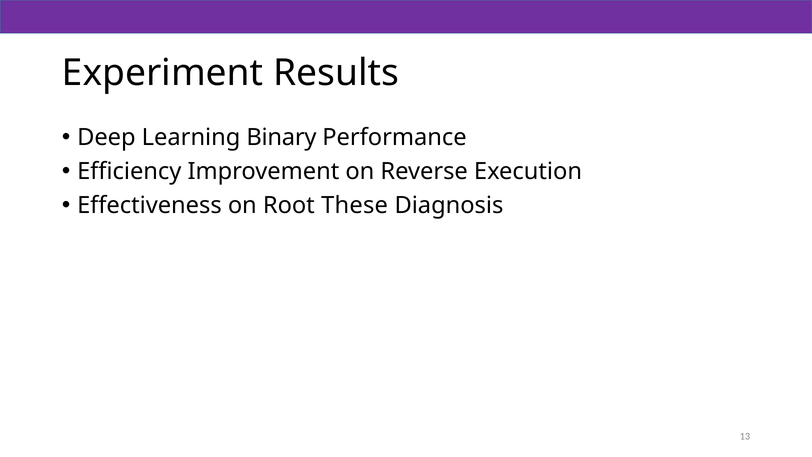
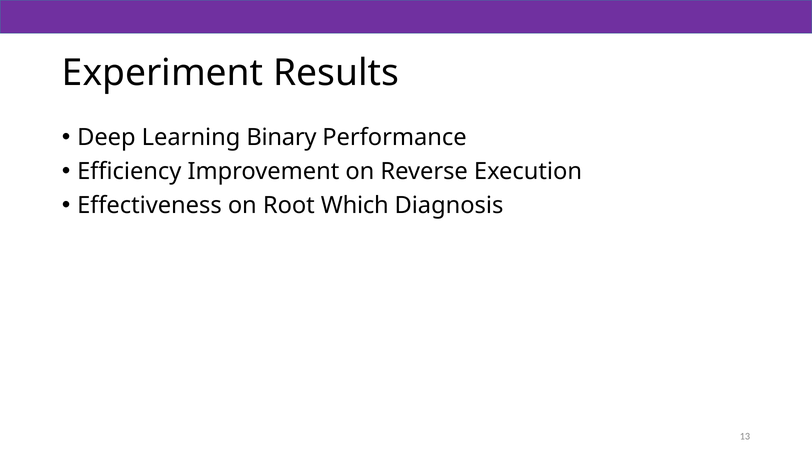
These: These -> Which
